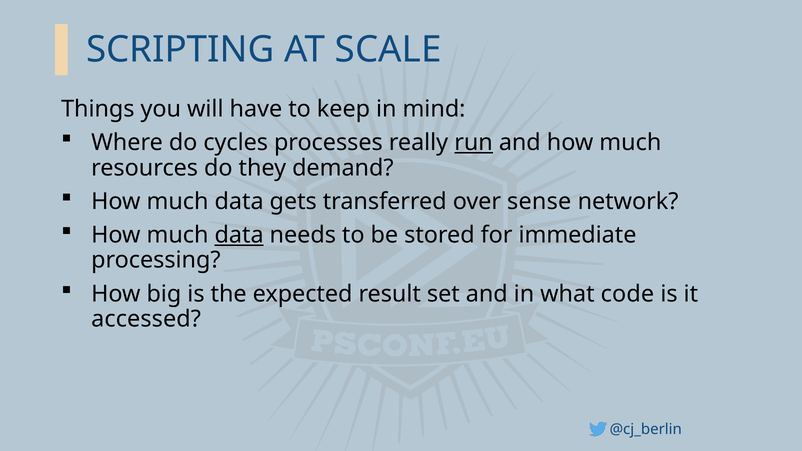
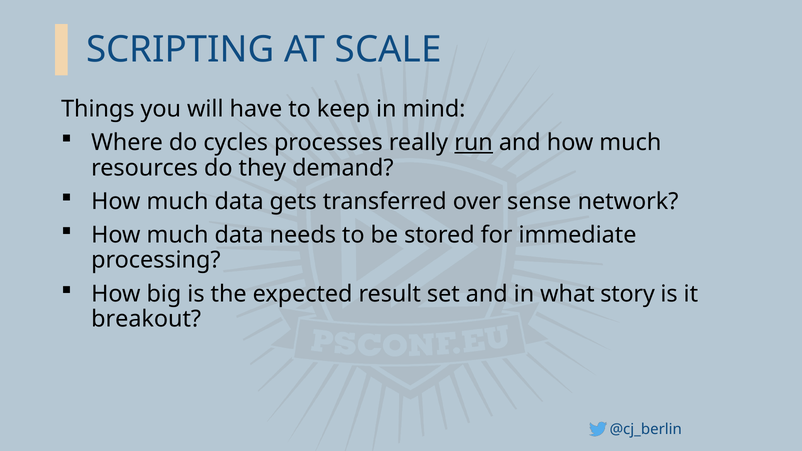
data at (239, 235) underline: present -> none
code: code -> story
accessed: accessed -> breakout
